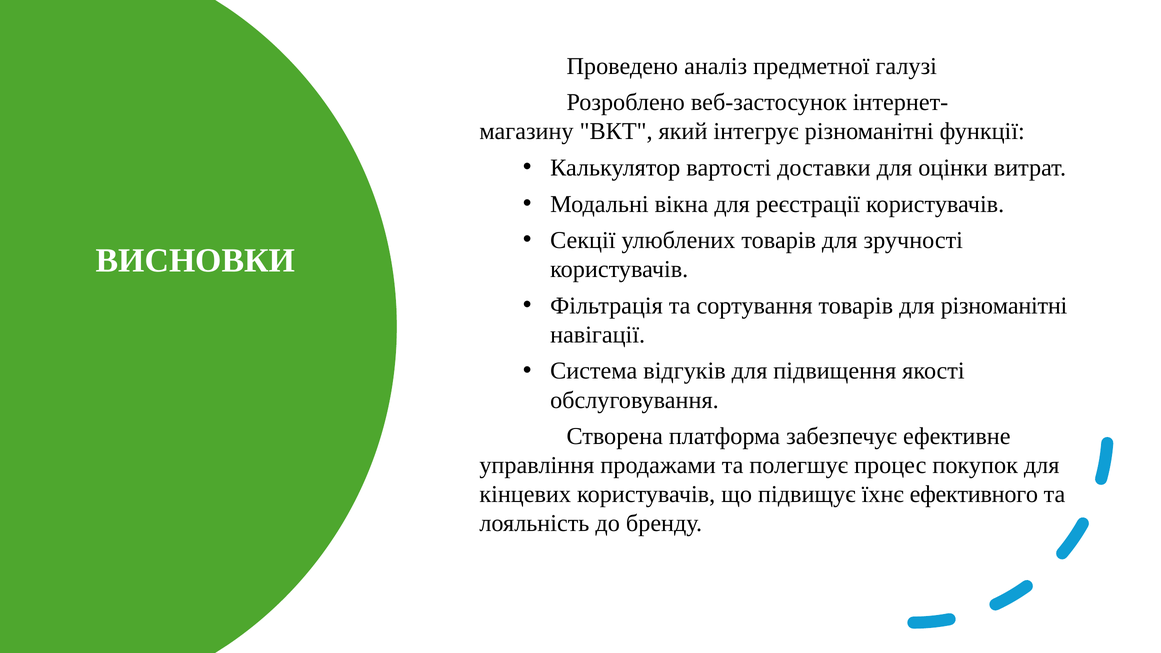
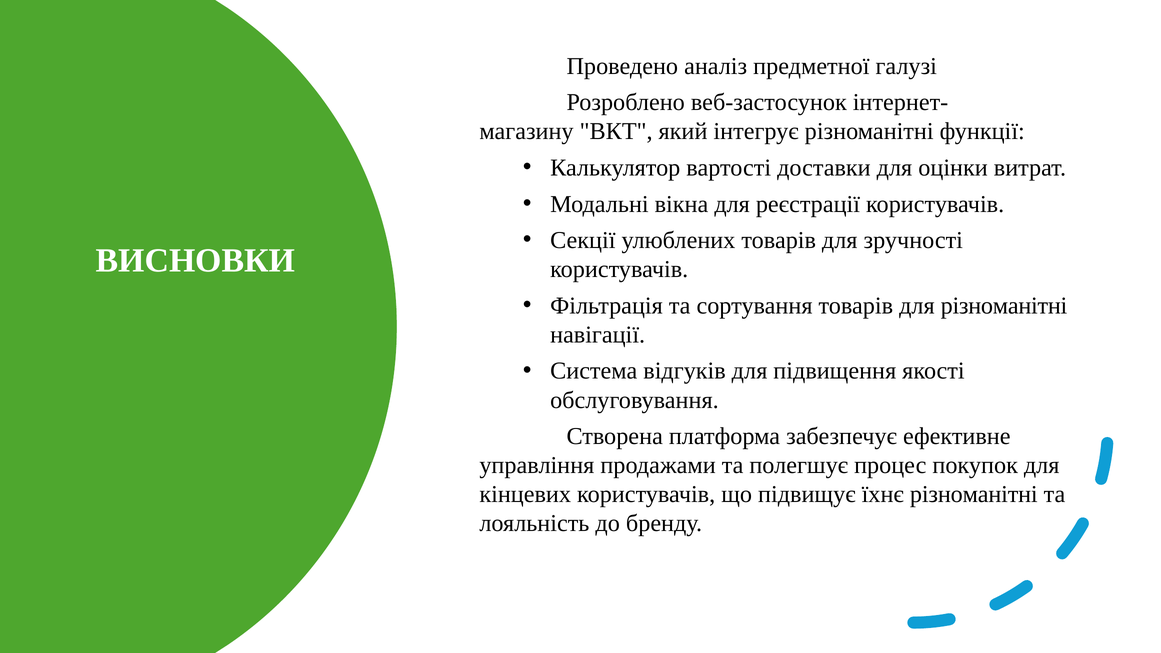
їхнє ефективного: ефективного -> різноманітні
